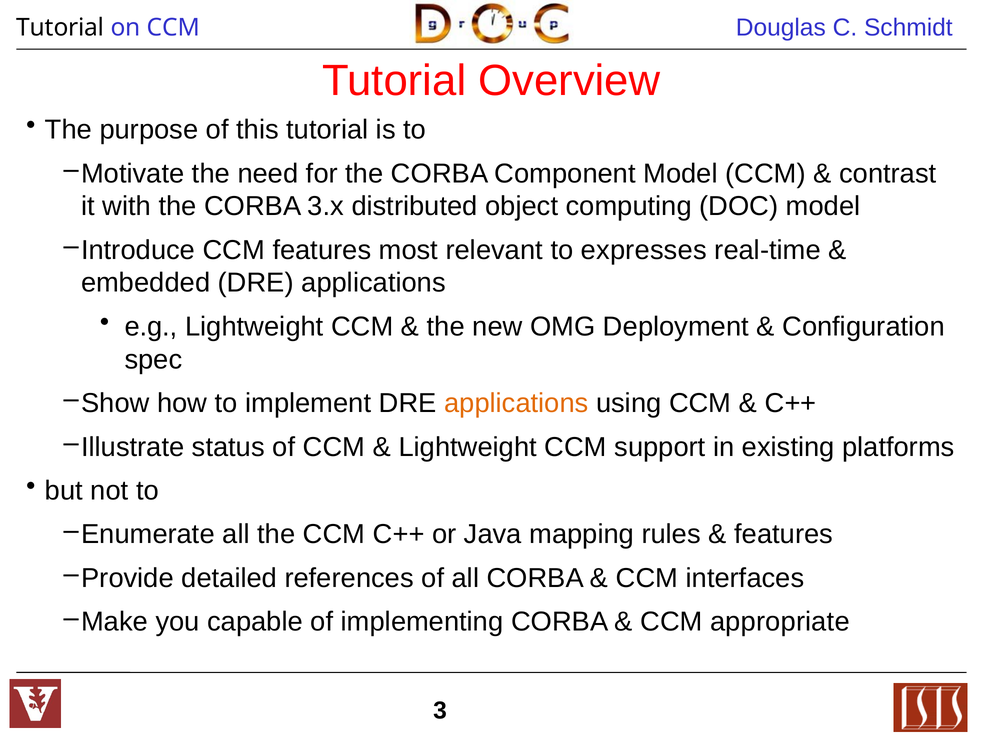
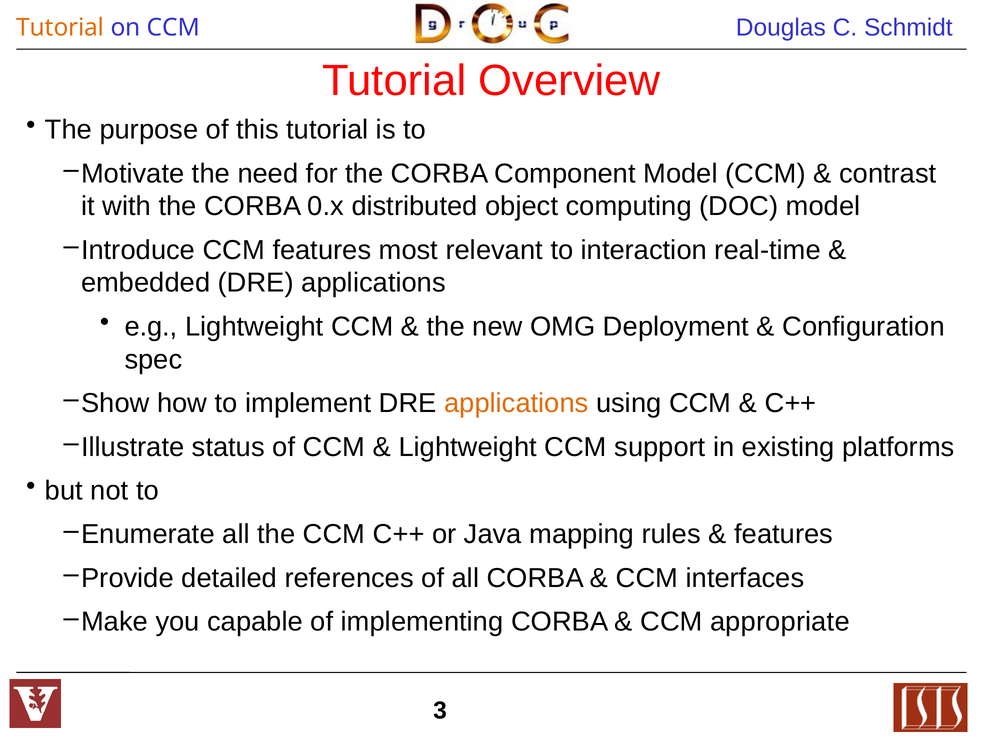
Tutorial at (60, 27) colour: black -> orange
3.x: 3.x -> 0.x
expresses: expresses -> interaction
